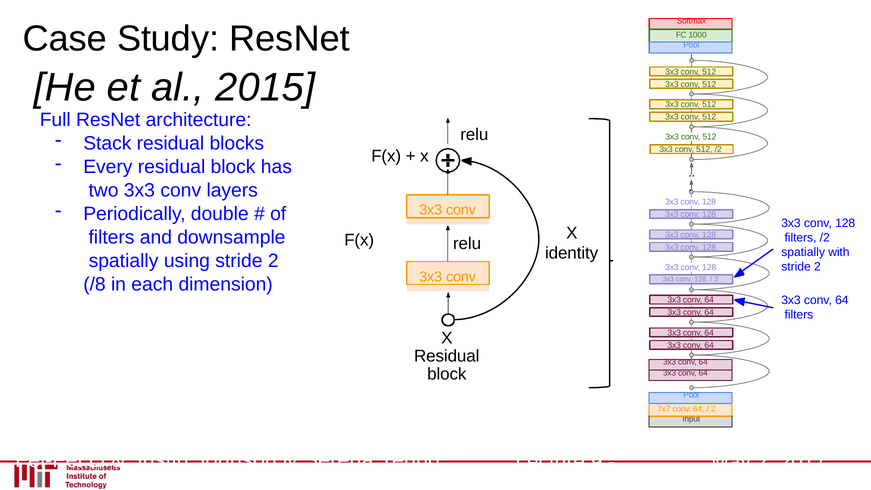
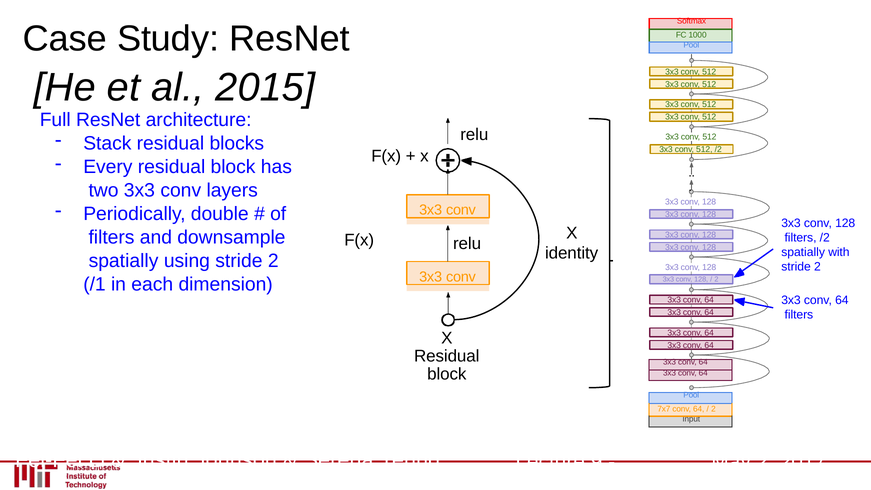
/8: /8 -> /1
